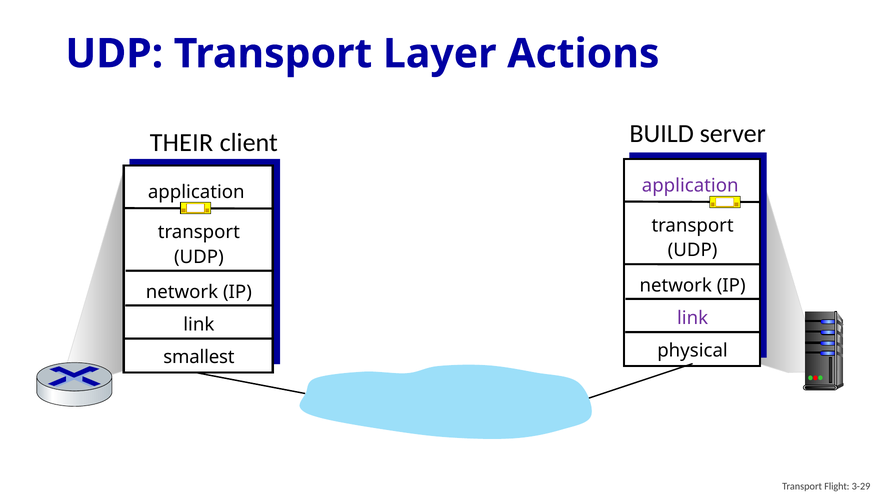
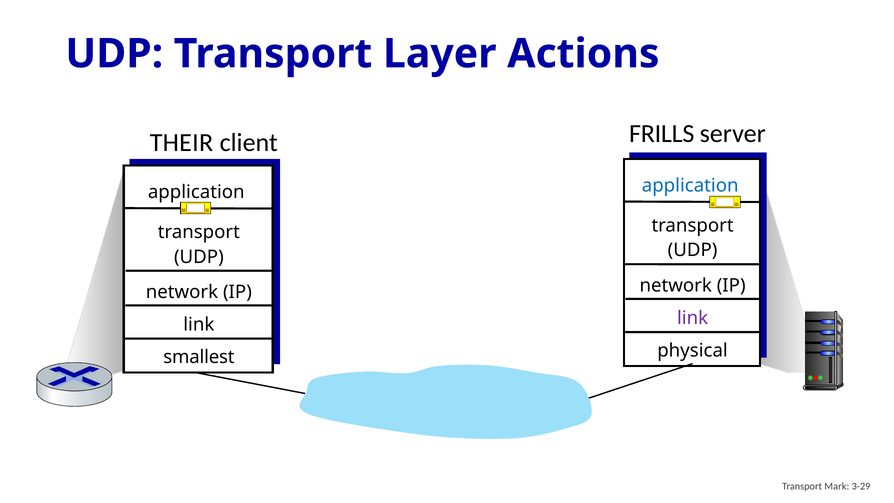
BUILD: BUILD -> FRILLS
application at (690, 185) colour: purple -> blue
Flight: Flight -> Mark
